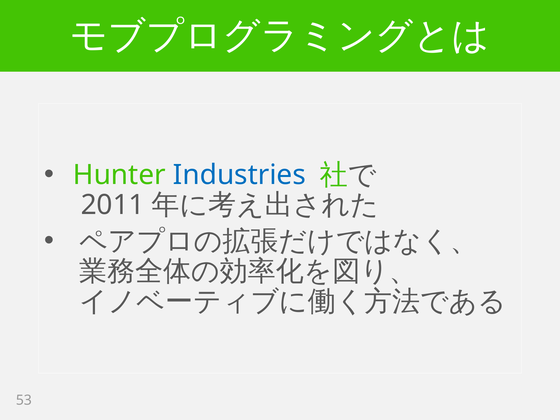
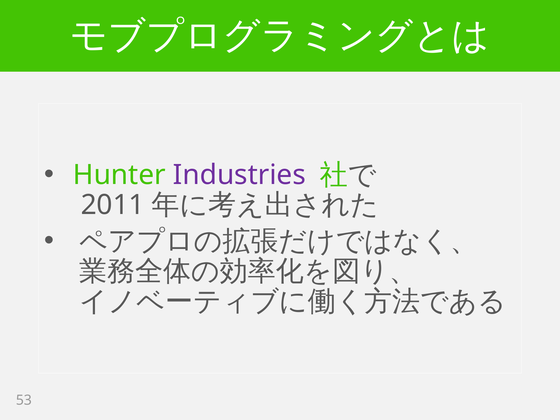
Industries colour: blue -> purple
